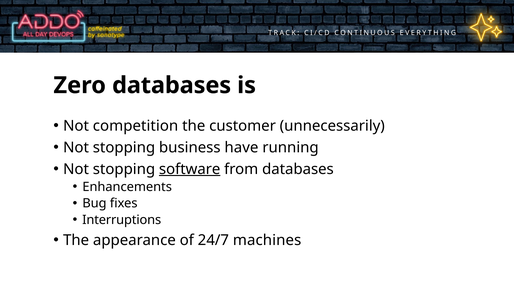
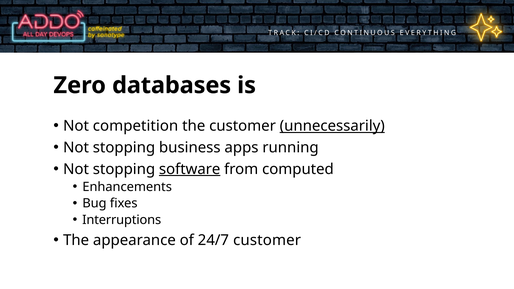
unnecessarily underline: none -> present
have: have -> apps
from databases: databases -> computed
24/7 machines: machines -> customer
